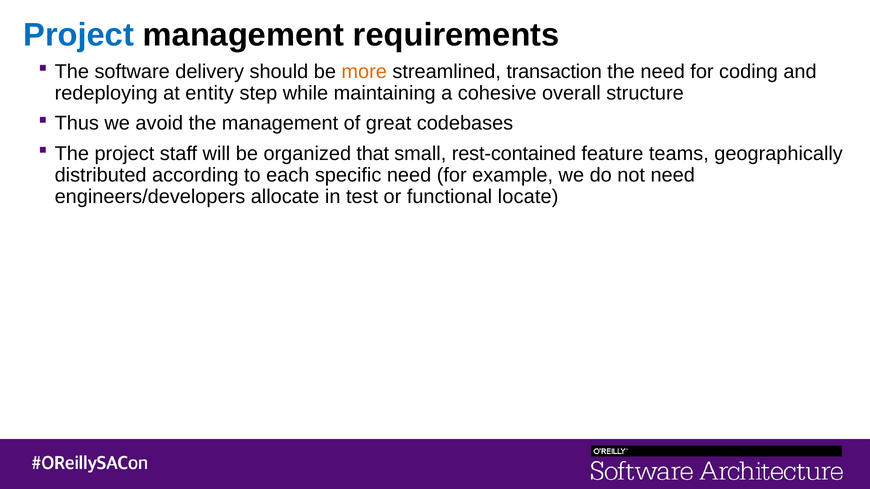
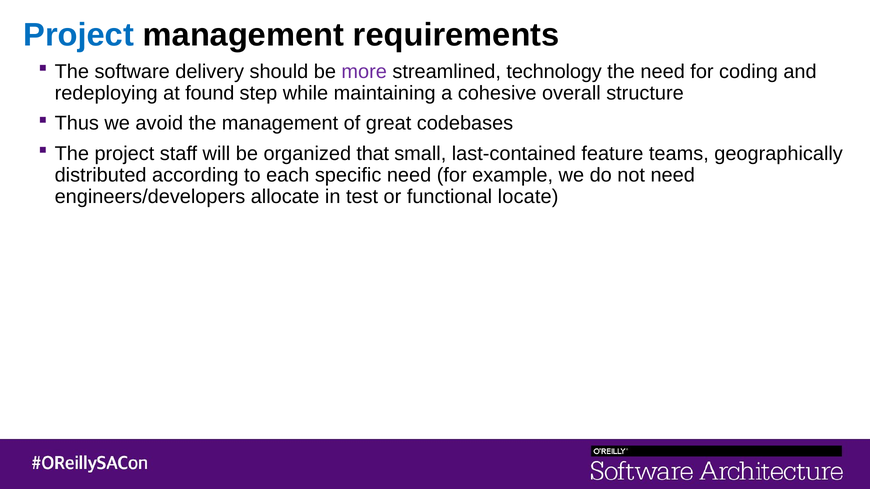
more colour: orange -> purple
transaction: transaction -> technology
entity: entity -> found
rest-contained: rest-contained -> last-contained
